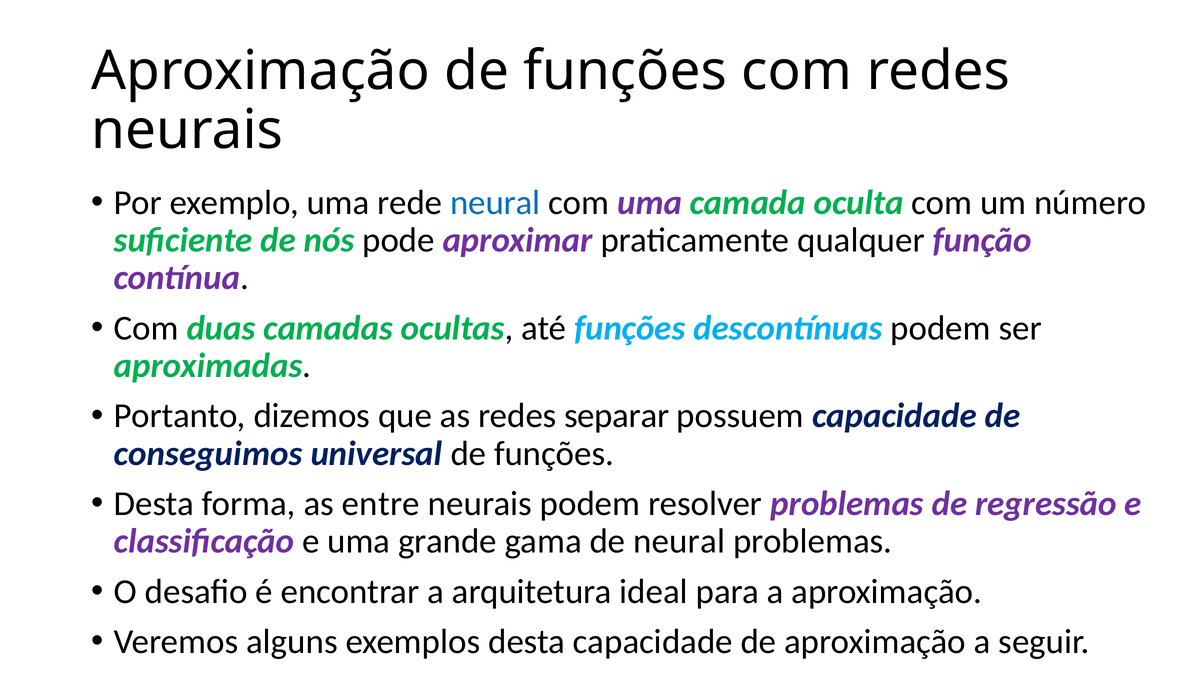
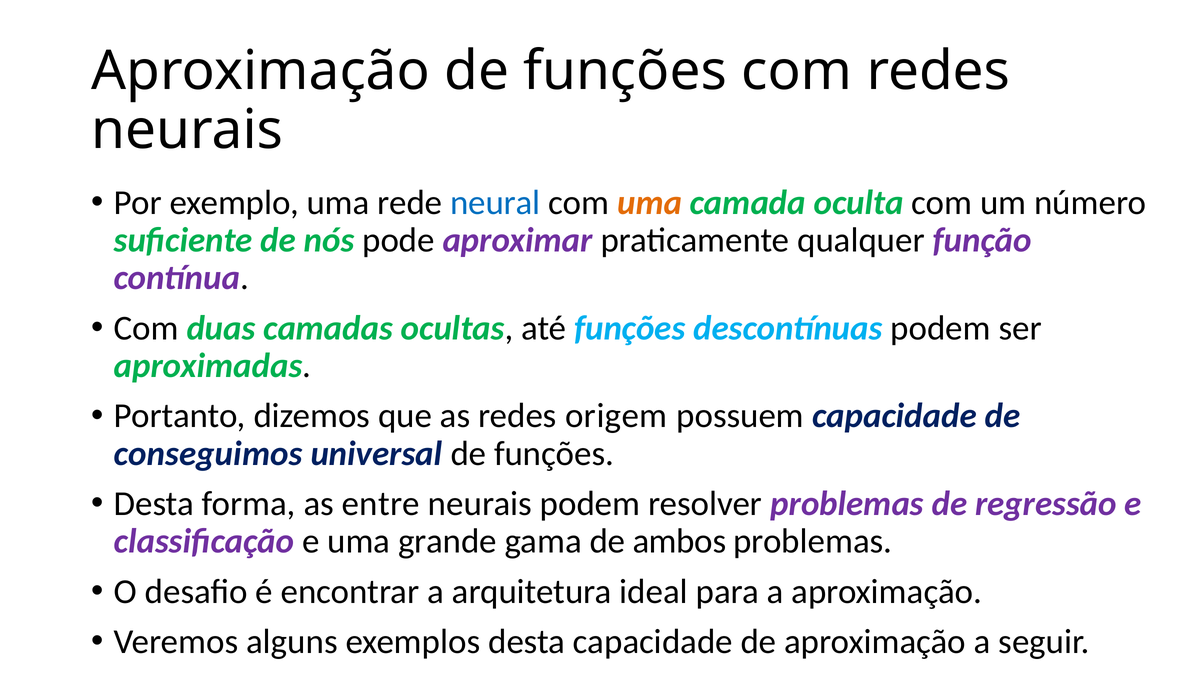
uma at (650, 203) colour: purple -> orange
separar: separar -> origem
de neural: neural -> ambos
